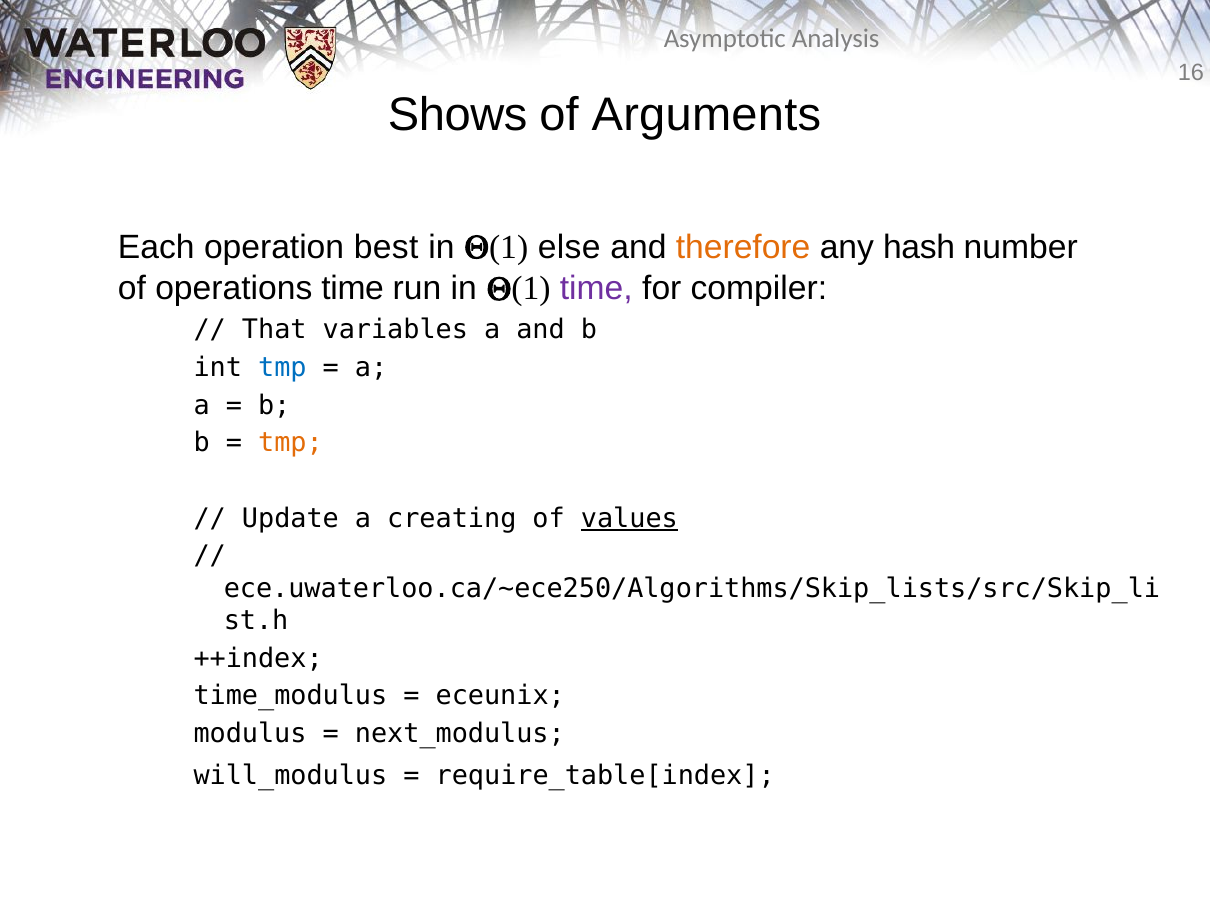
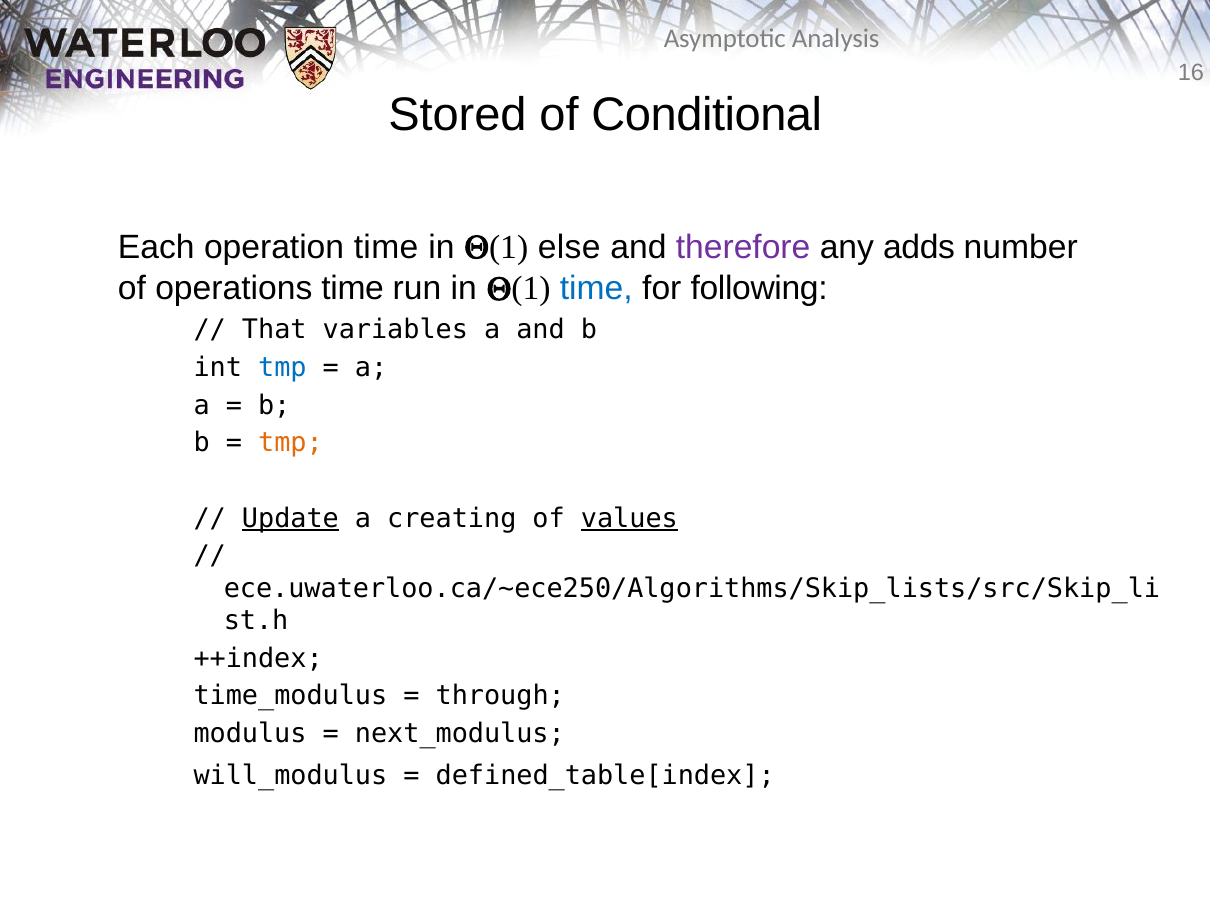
Shows: Shows -> Stored
Arguments: Arguments -> Conditional
operation best: best -> time
therefore colour: orange -> purple
hash: hash -> adds
time at (596, 289) colour: purple -> blue
compiler: compiler -> following
Update underline: none -> present
eceunix: eceunix -> through
require_table[index: require_table[index -> defined_table[index
